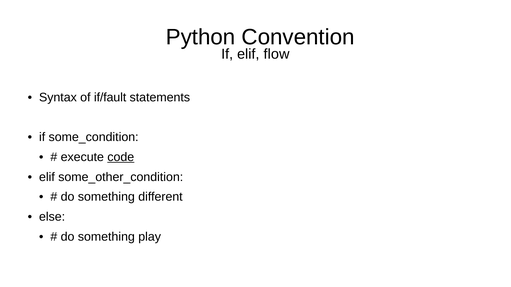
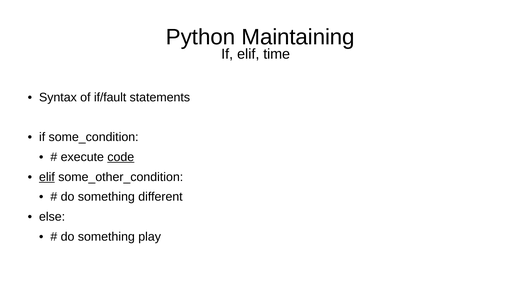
Convention: Convention -> Maintaining
flow: flow -> time
elif at (47, 177) underline: none -> present
